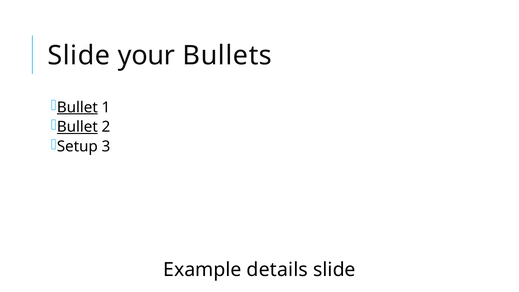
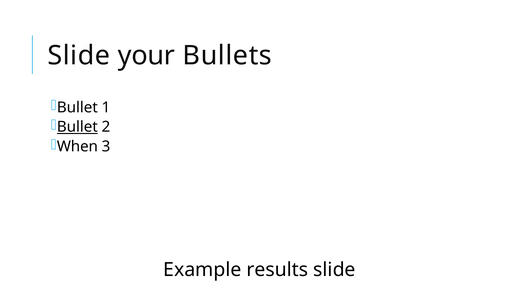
Bullet at (77, 107) underline: present -> none
Setup: Setup -> When
details: details -> results
